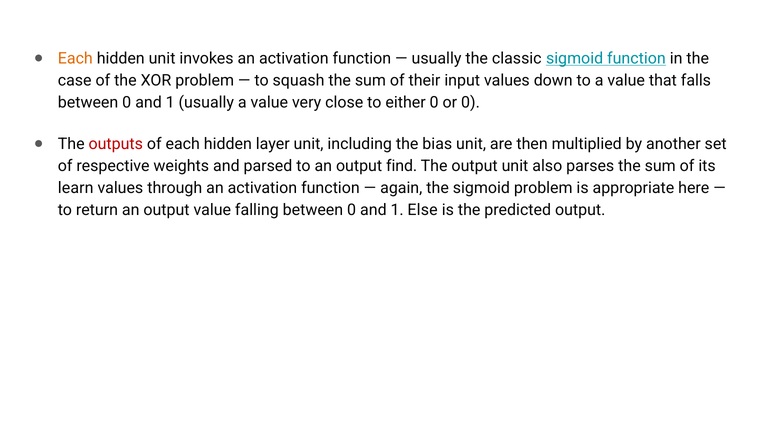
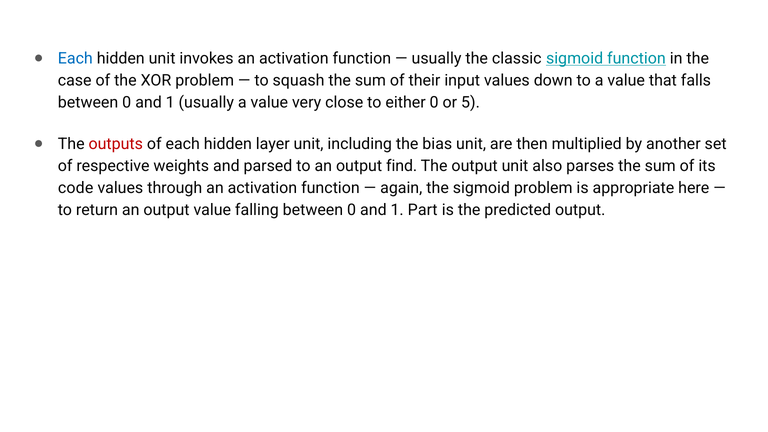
Each at (75, 58) colour: orange -> blue
or 0: 0 -> 5
learn: learn -> code
Else: Else -> Part
